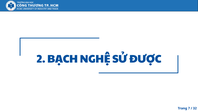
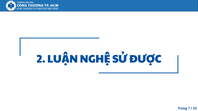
BẠCH: BẠCH -> LUẬN
